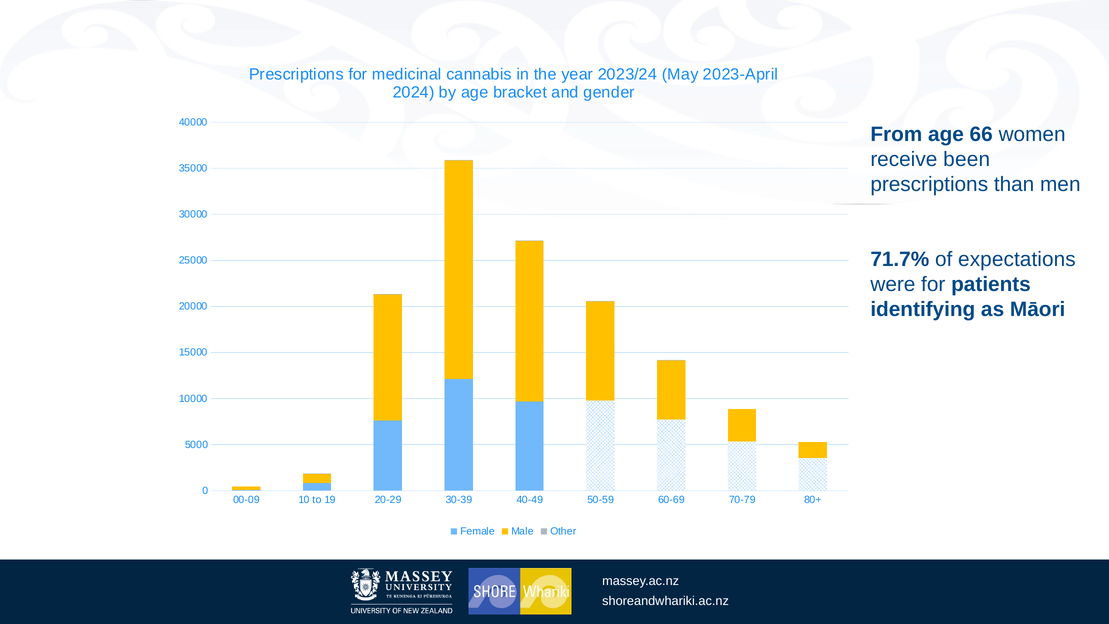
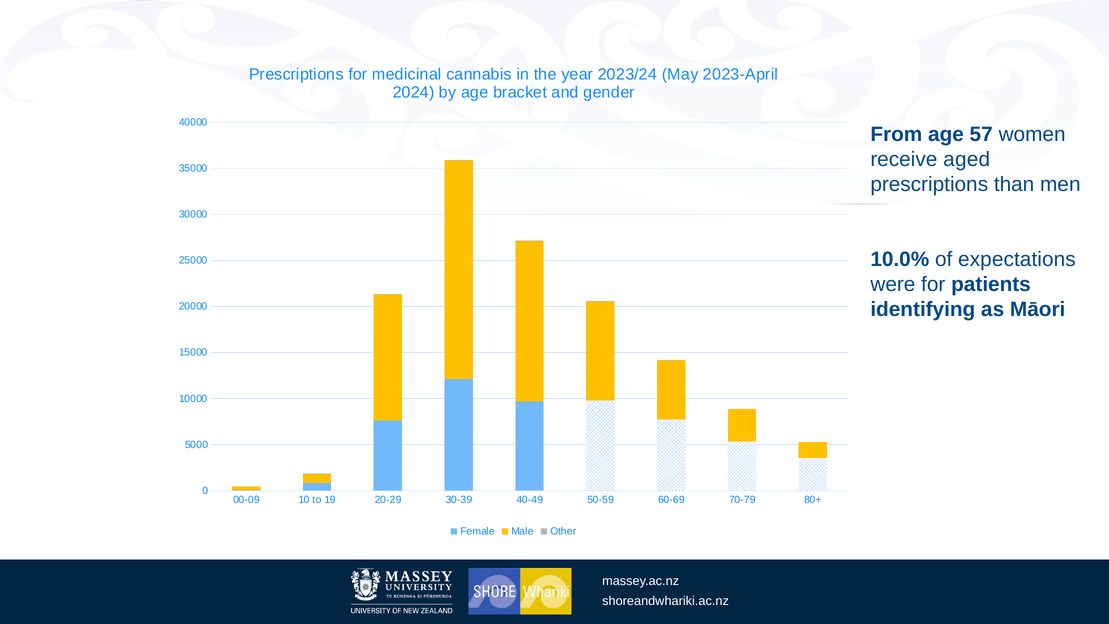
66: 66 -> 57
been: been -> aged
71.7%: 71.7% -> 10.0%
